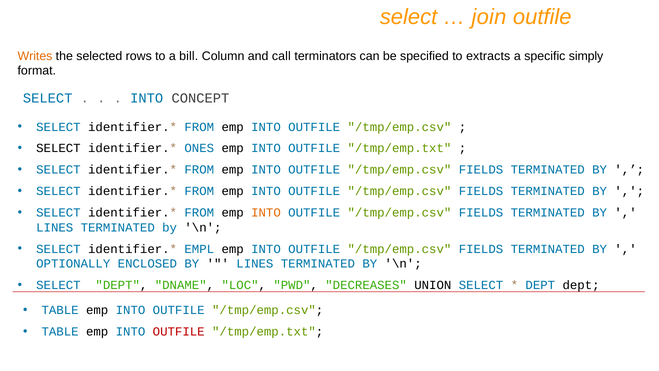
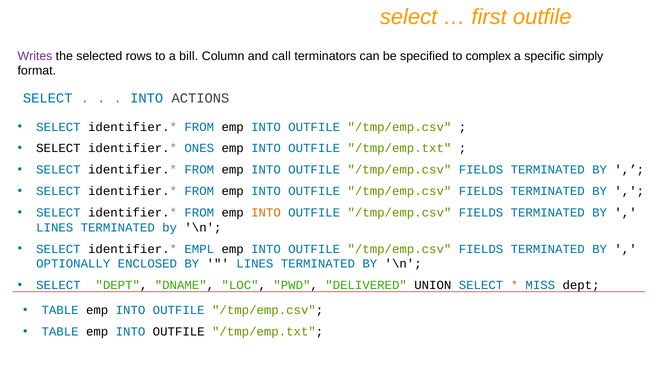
join: join -> first
Writes colour: orange -> purple
extracts: extracts -> complex
CONCEPT: CONCEPT -> ACTIONS
DECREASES: DECREASES -> DELIVERED
DEPT at (540, 285): DEPT -> MISS
OUTFILE at (179, 332) colour: red -> black
